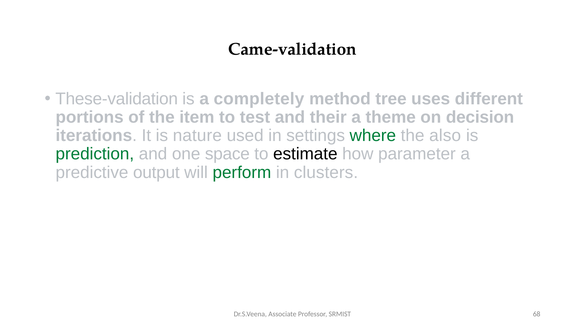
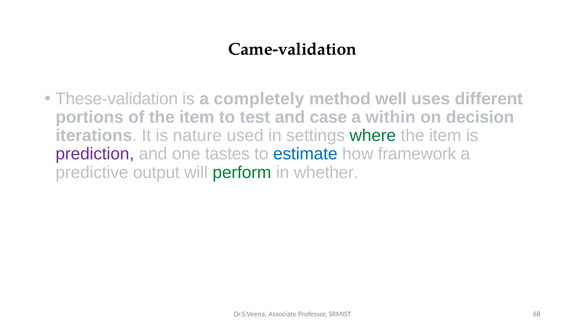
tree: tree -> well
their: their -> case
theme: theme -> within
also at (445, 136): also -> item
prediction colour: green -> purple
space: space -> tastes
estimate colour: black -> blue
parameter: parameter -> framework
clusters: clusters -> whether
